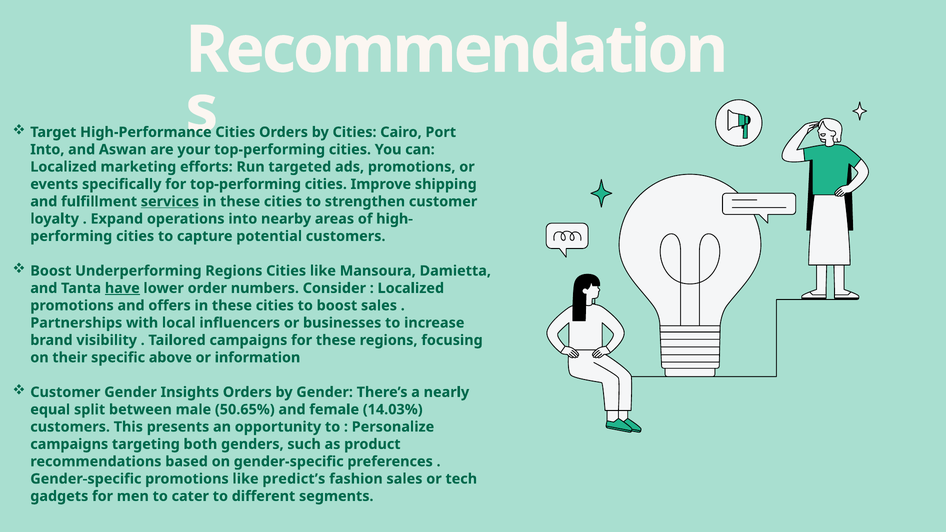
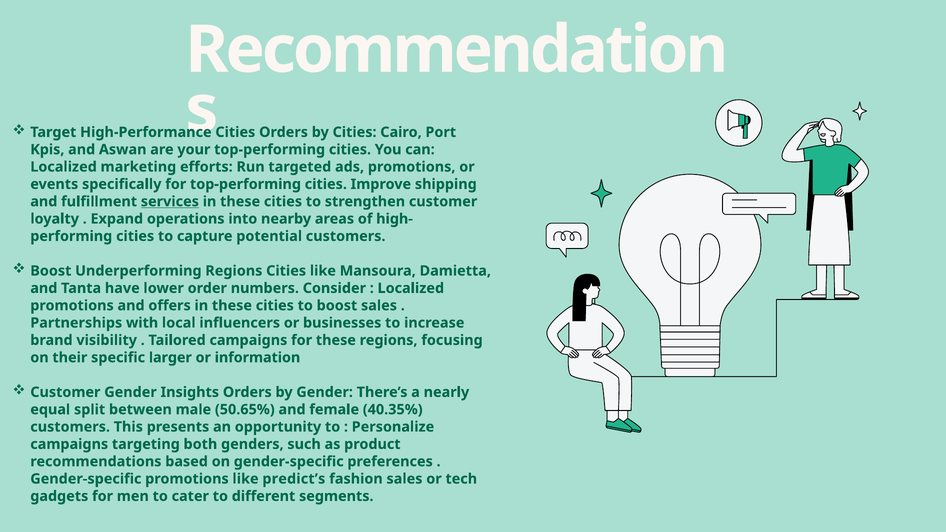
Into at (47, 150): Into -> Kpis
have underline: present -> none
above: above -> larger
14.03%: 14.03% -> 40.35%
